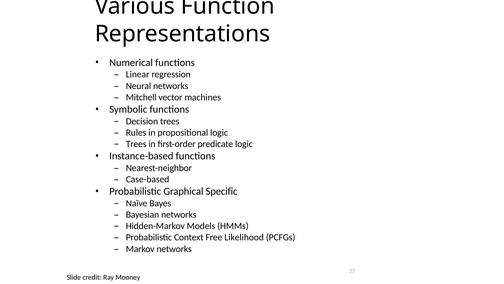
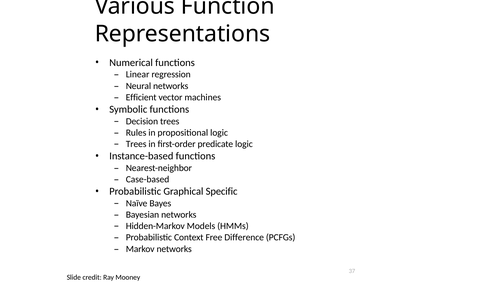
Mitchell: Mitchell -> Efficient
Likelihood: Likelihood -> Difference
